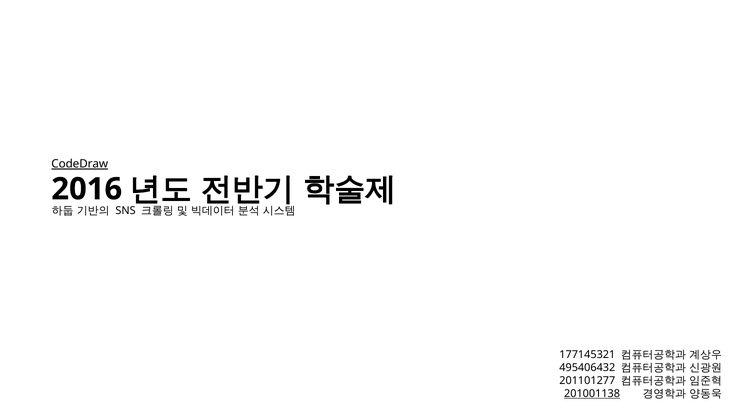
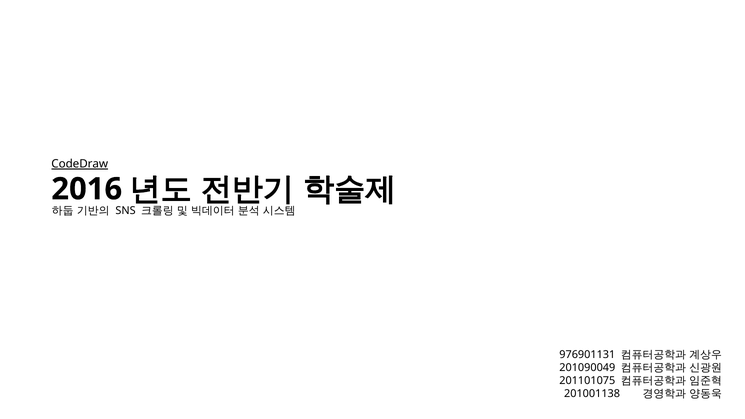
177145321: 177145321 -> 976901131
495406432: 495406432 -> 201090049
201101277: 201101277 -> 201101075
201001138 underline: present -> none
